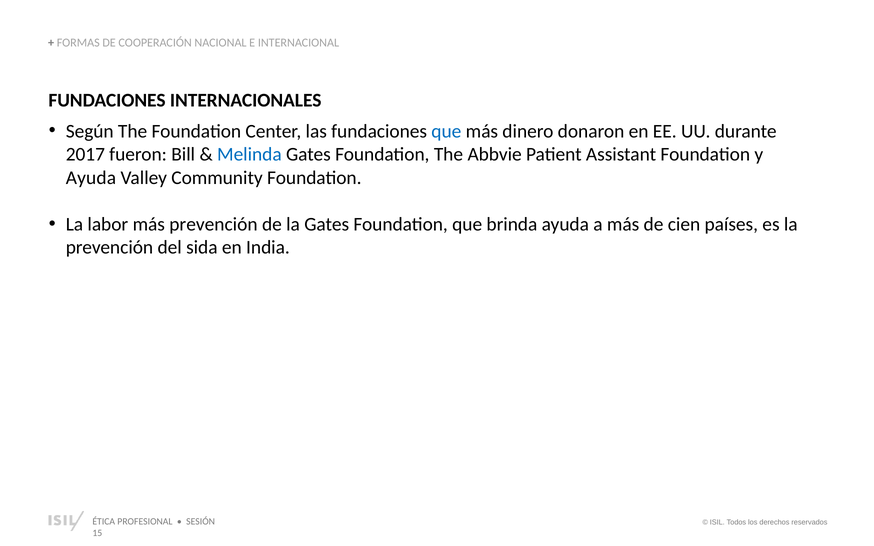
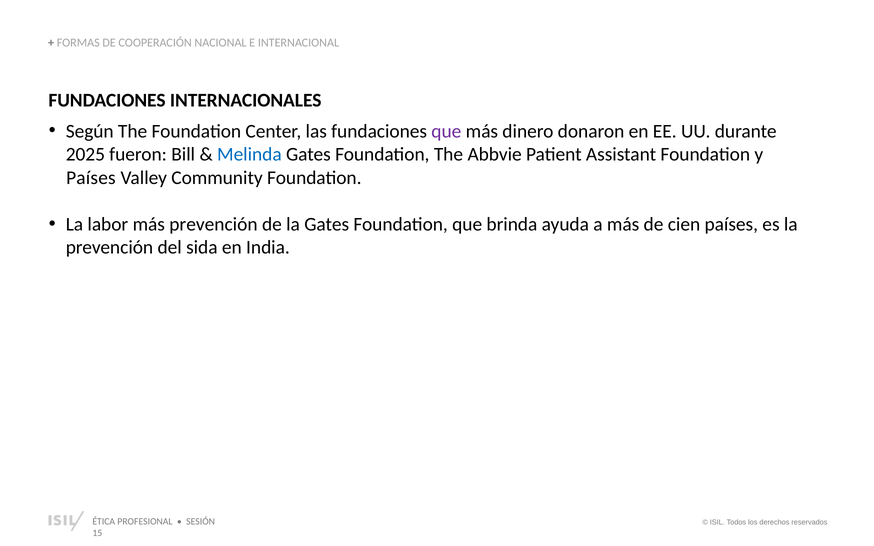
que at (446, 131) colour: blue -> purple
2017: 2017 -> 2025
Ayuda at (91, 178): Ayuda -> Países
